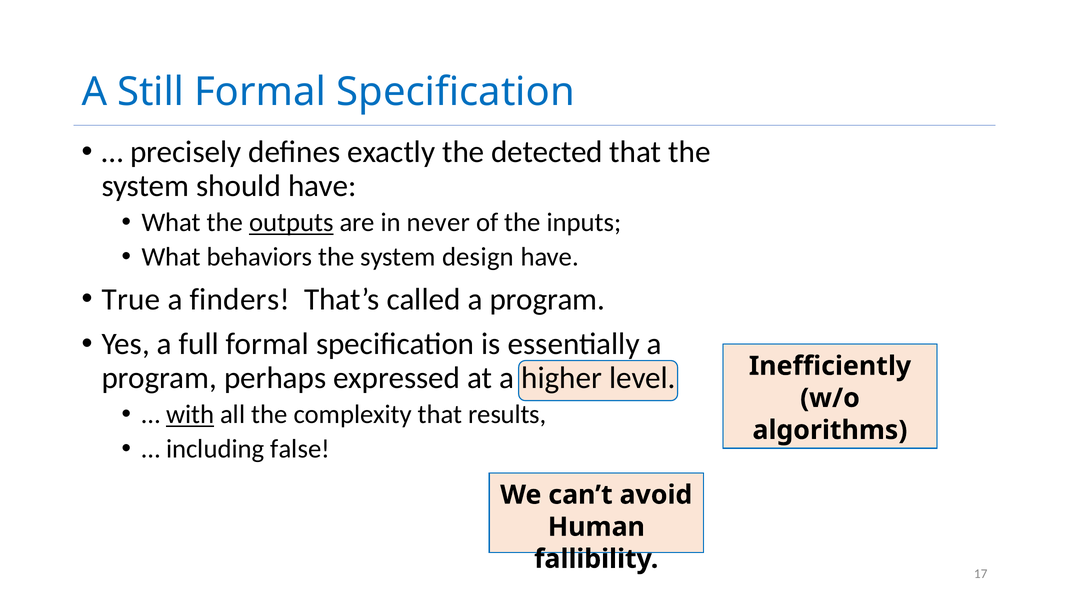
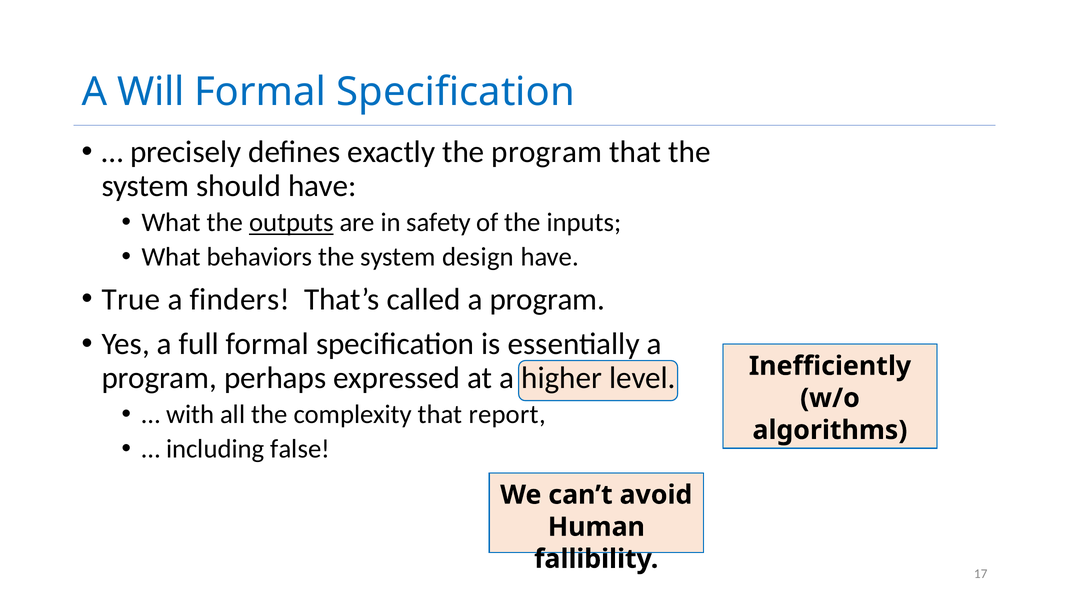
Still: Still -> Will
the detected: detected -> program
never: never -> safety
with underline: present -> none
results: results -> report
